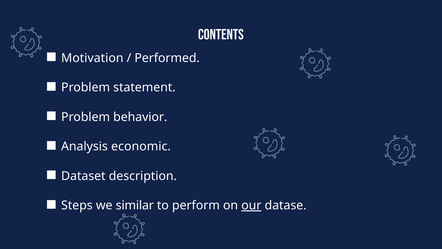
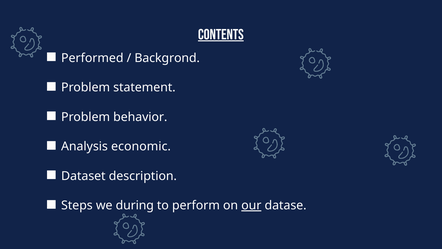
CONTENTS underline: none -> present
Motivation: Motivation -> Performed
Performed: Performed -> Backgrond
similar: similar -> during
